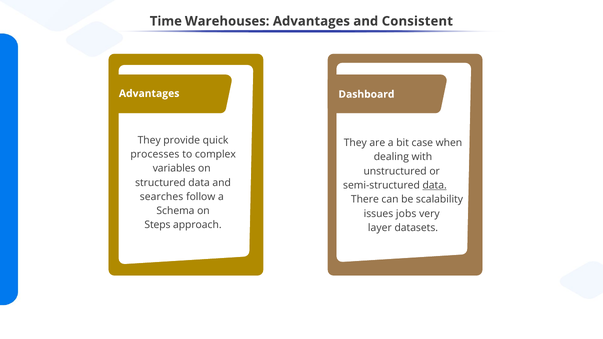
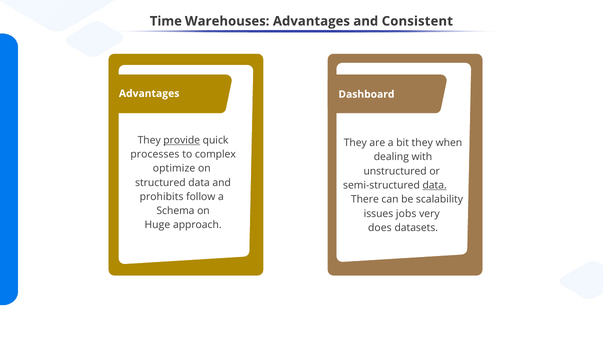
provide underline: none -> present
bit case: case -> they
variables: variables -> optimize
searches: searches -> prohibits
Steps: Steps -> Huge
layer: layer -> does
